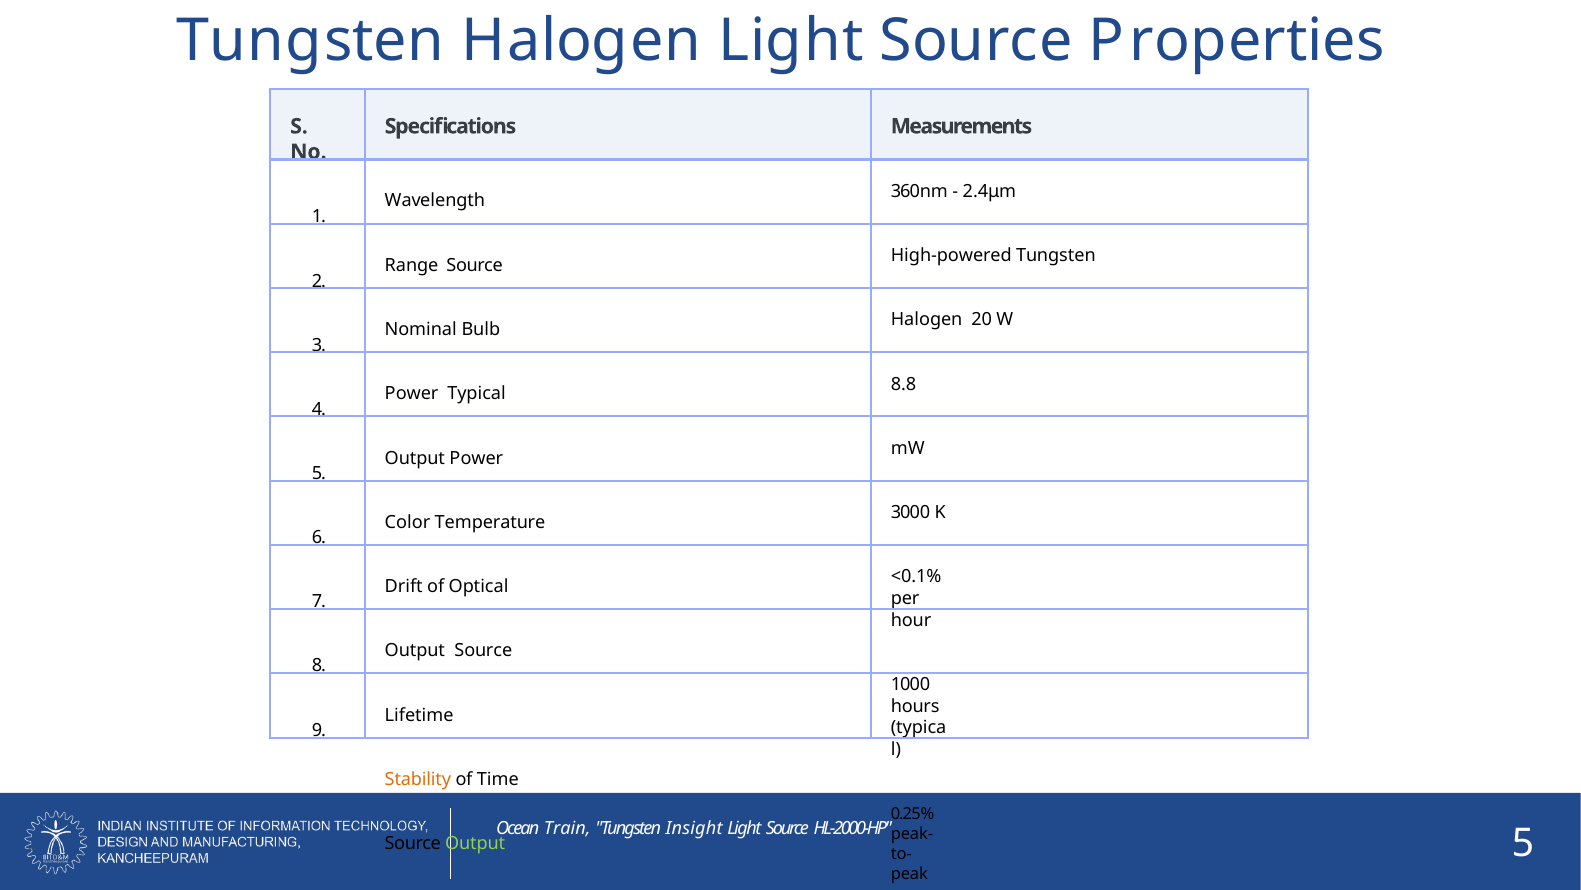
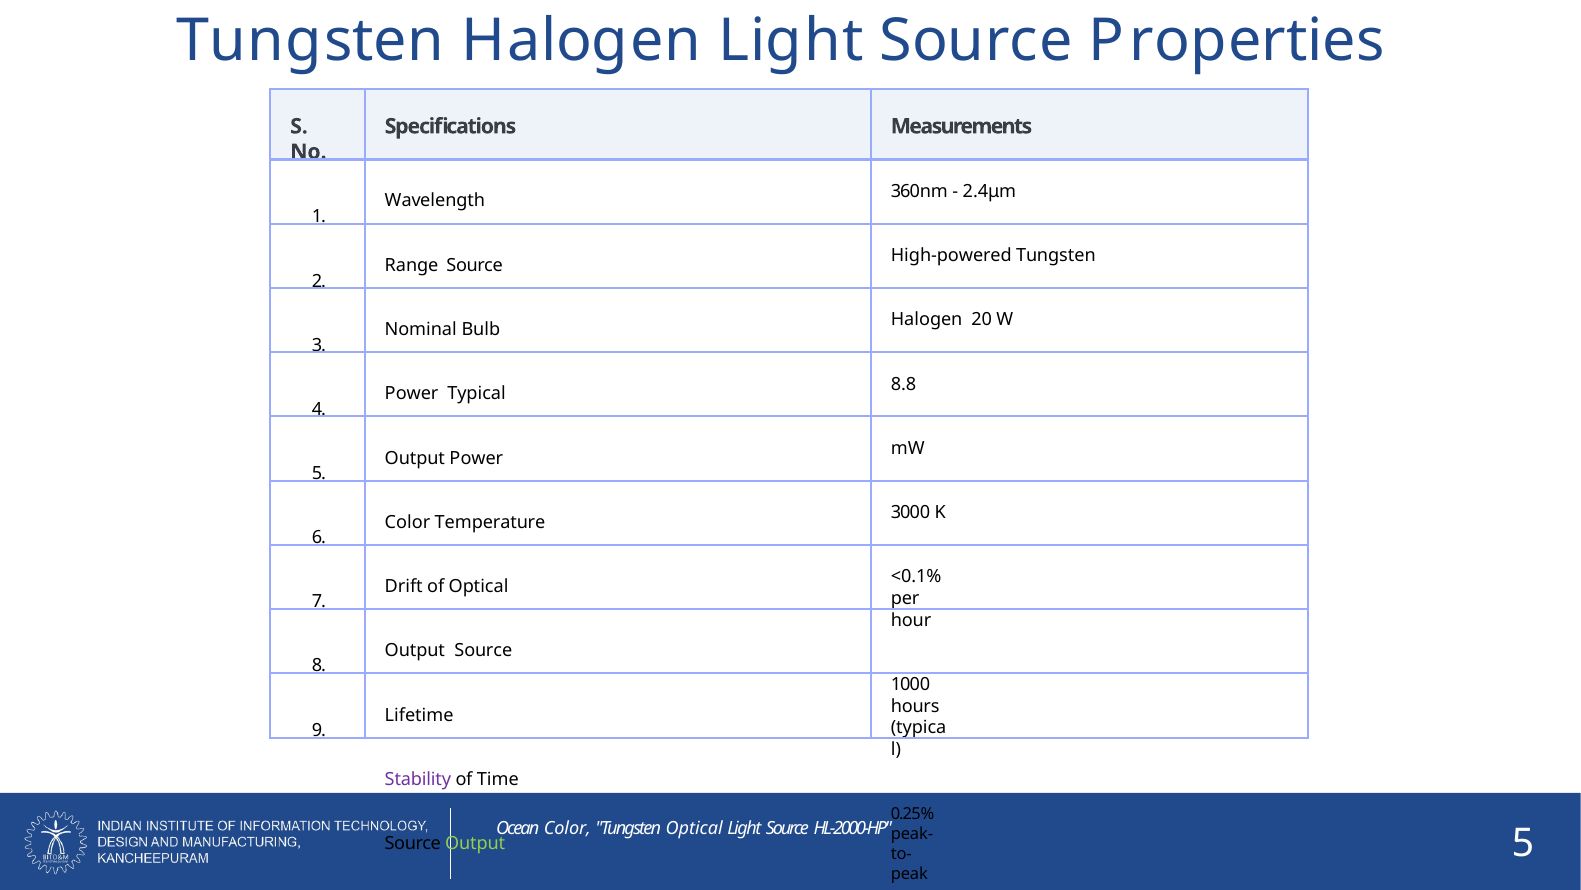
Stability colour: orange -> purple
Ocean Train: Train -> Color
Tungsten Insight: Insight -> Optical
